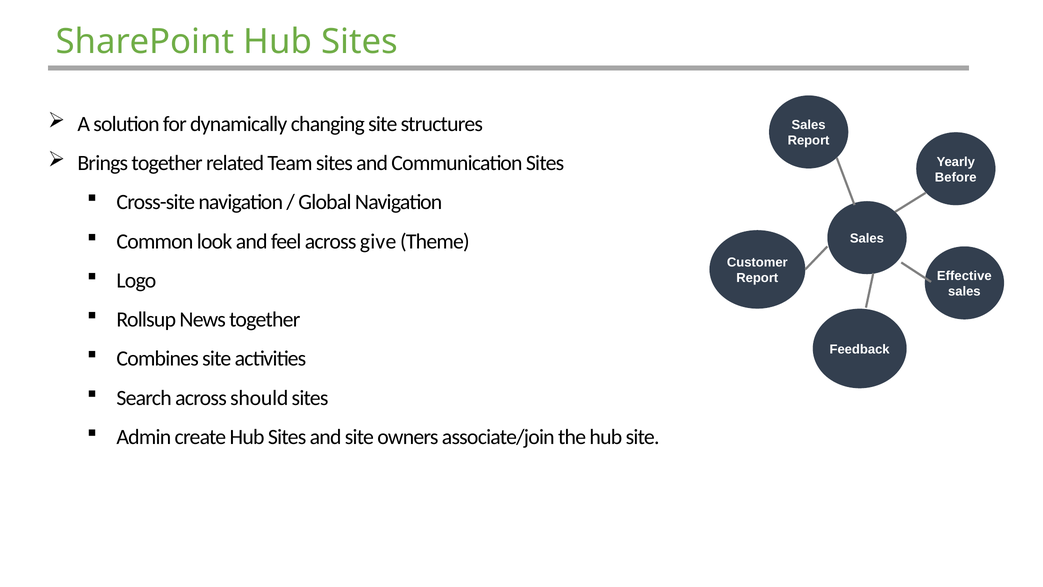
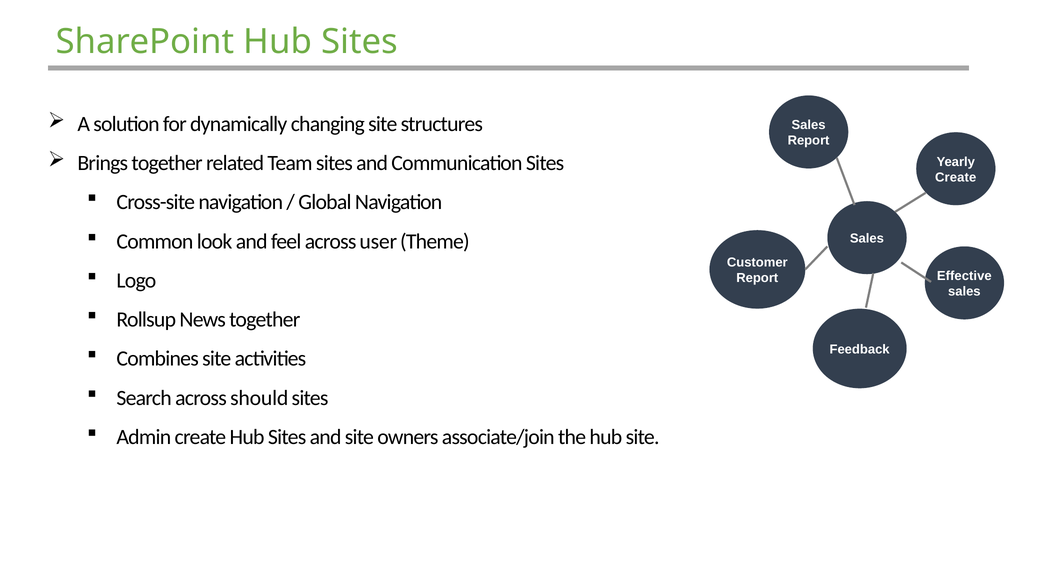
Before at (956, 177): Before -> Create
give: give -> user
